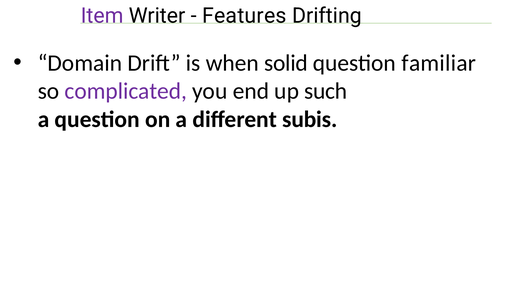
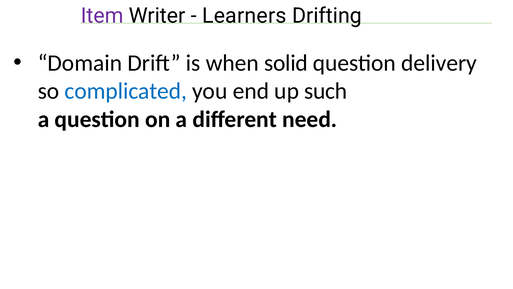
Features: Features -> Learners
familiar: familiar -> delivery
complicated colour: purple -> blue
subis: subis -> need
